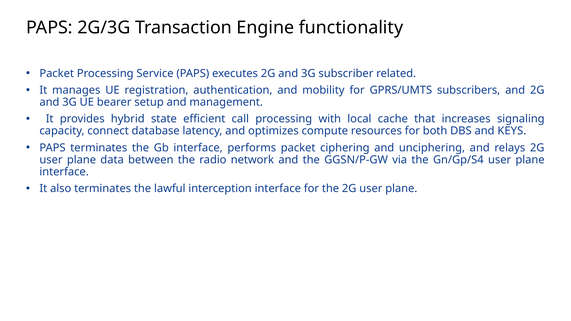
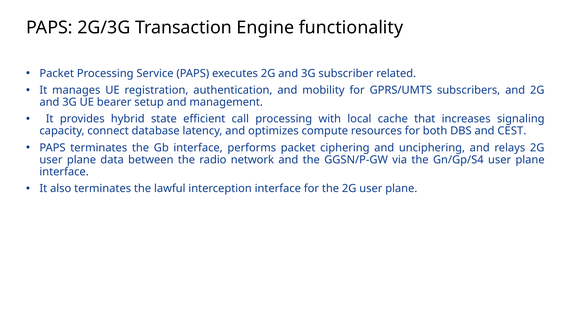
KEYS: KEYS -> CEST
